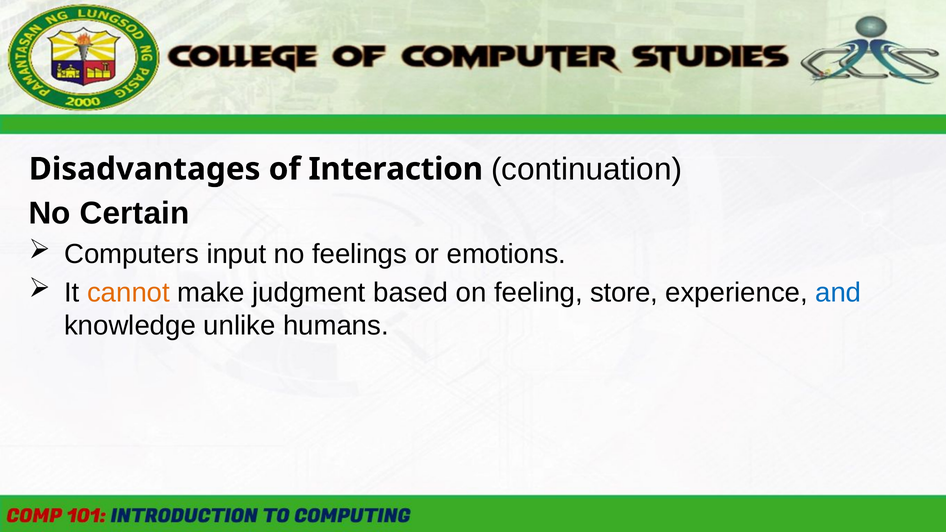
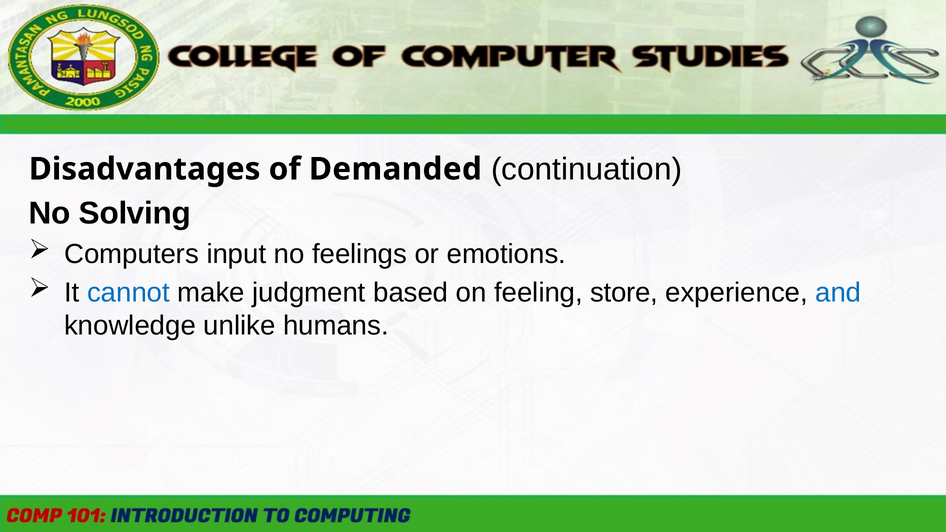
Interaction: Interaction -> Demanded
Certain: Certain -> Solving
cannot colour: orange -> blue
